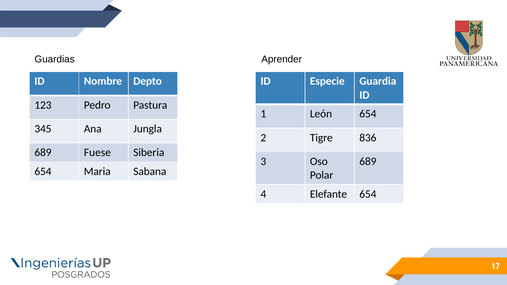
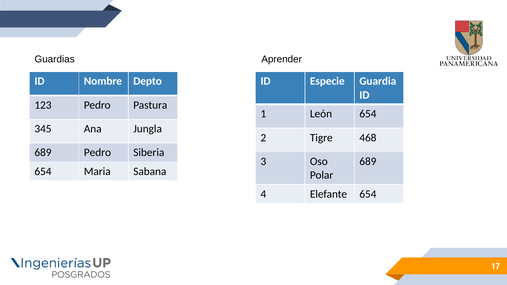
836: 836 -> 468
689 Fuese: Fuese -> Pedro
